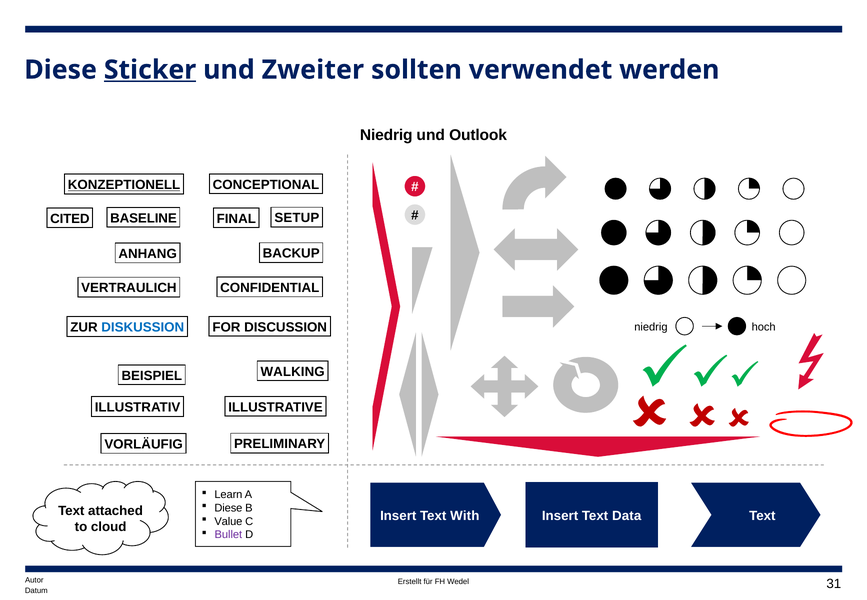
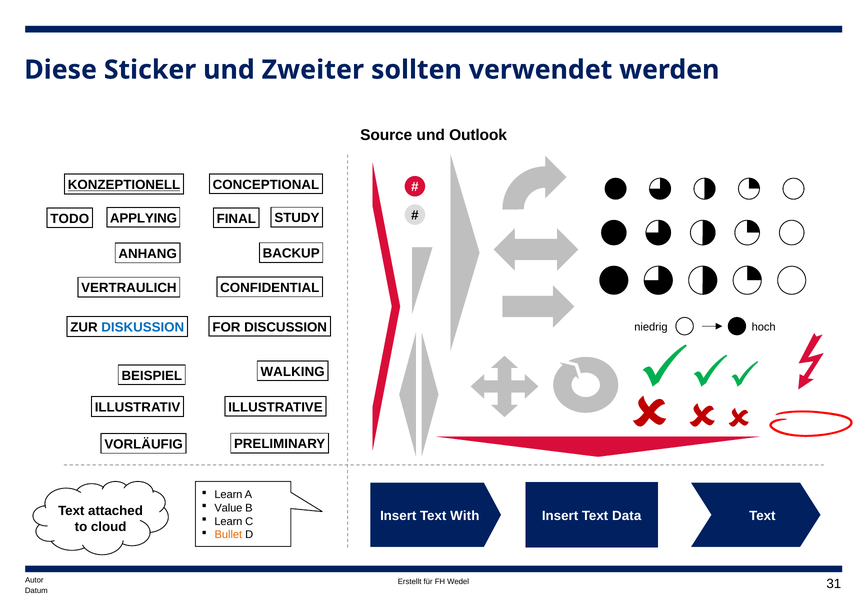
Sticker underline: present -> none
Niedrig at (386, 135): Niedrig -> Source
SETUP: SETUP -> STUDY
BASELINE: BASELINE -> APPLYING
CITED: CITED -> TODO
Diese at (228, 508): Diese -> Value
Value at (228, 522): Value -> Learn
Bullet colour: purple -> orange
